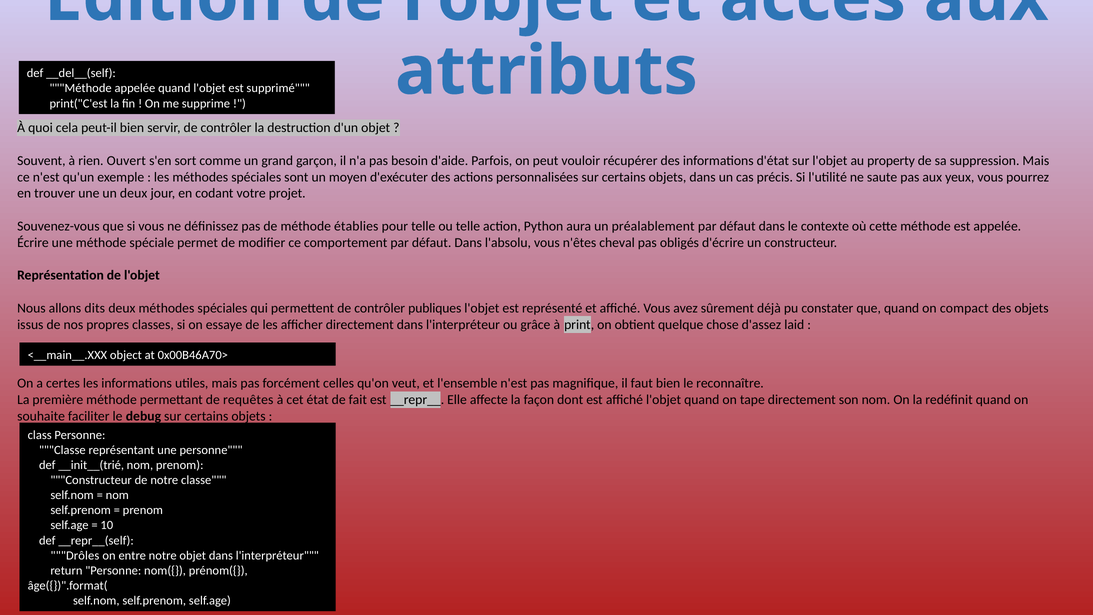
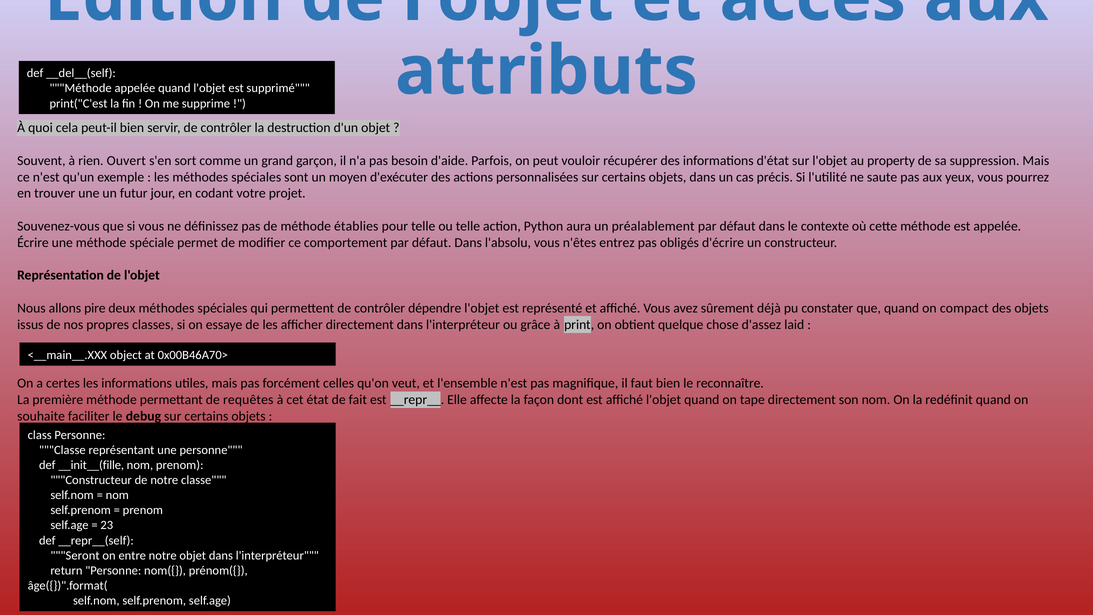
un deux: deux -> futur
cheval: cheval -> entrez
dits: dits -> pire
publiques: publiques -> dépendre
__init__(trié: __init__(trié -> __init__(fille
10: 10 -> 23
Drôles: Drôles -> Seront
